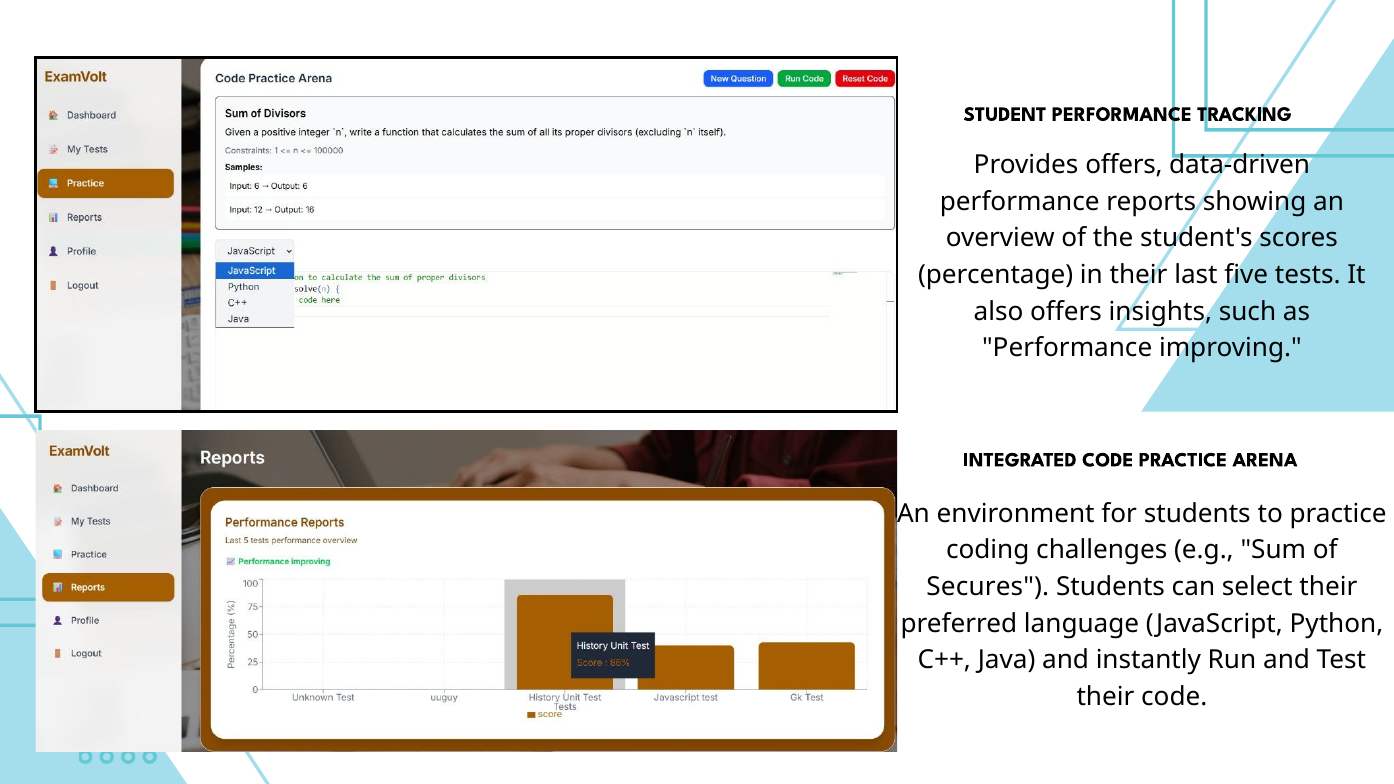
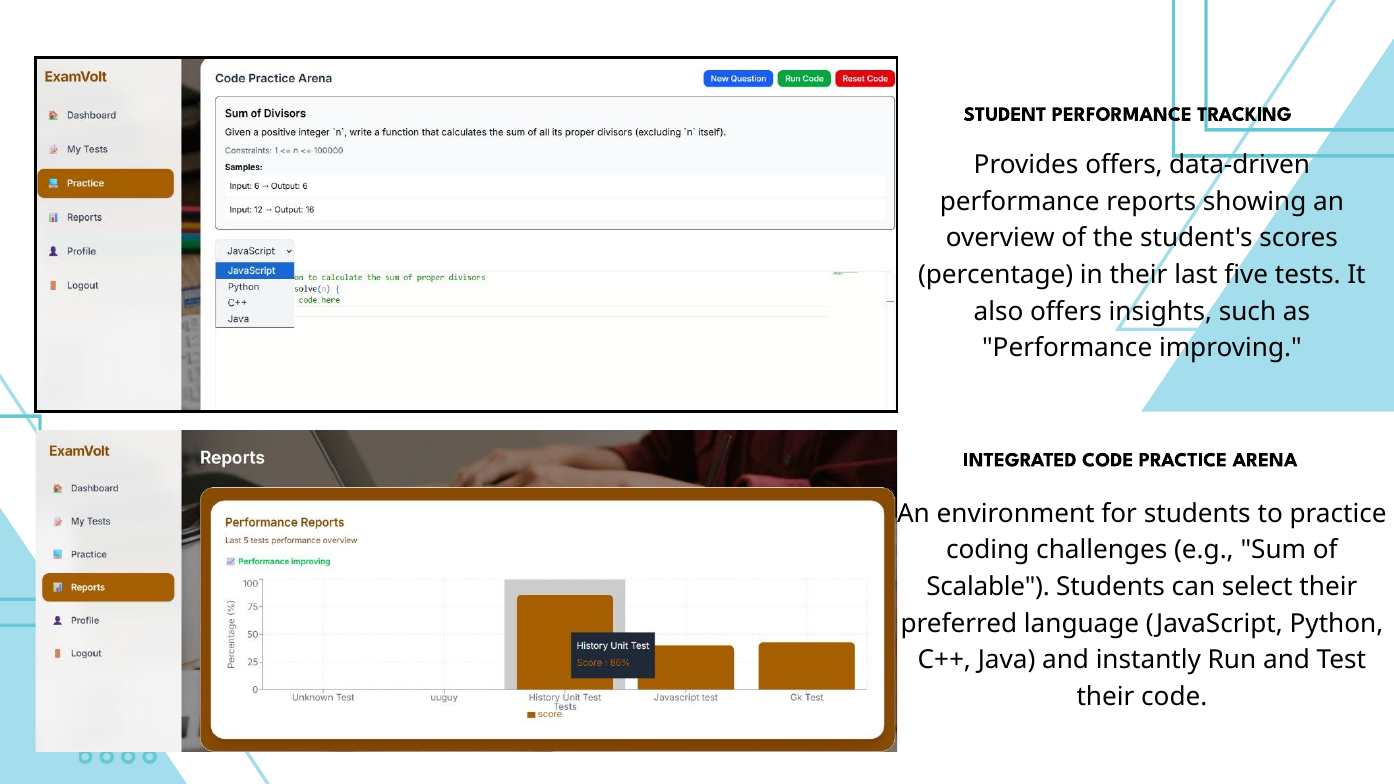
Secures: Secures -> Scalable
